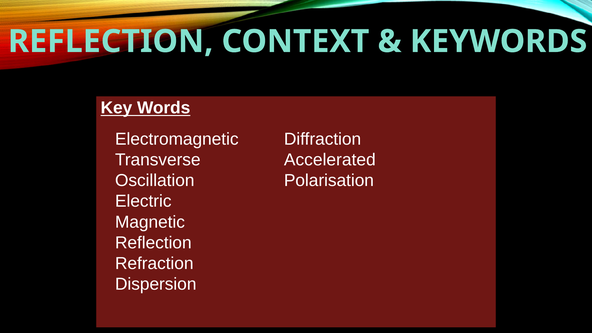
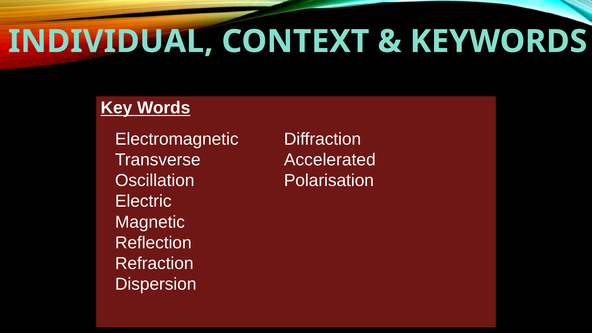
REFLECTION at (111, 41): REFLECTION -> INDIVIDUAL
